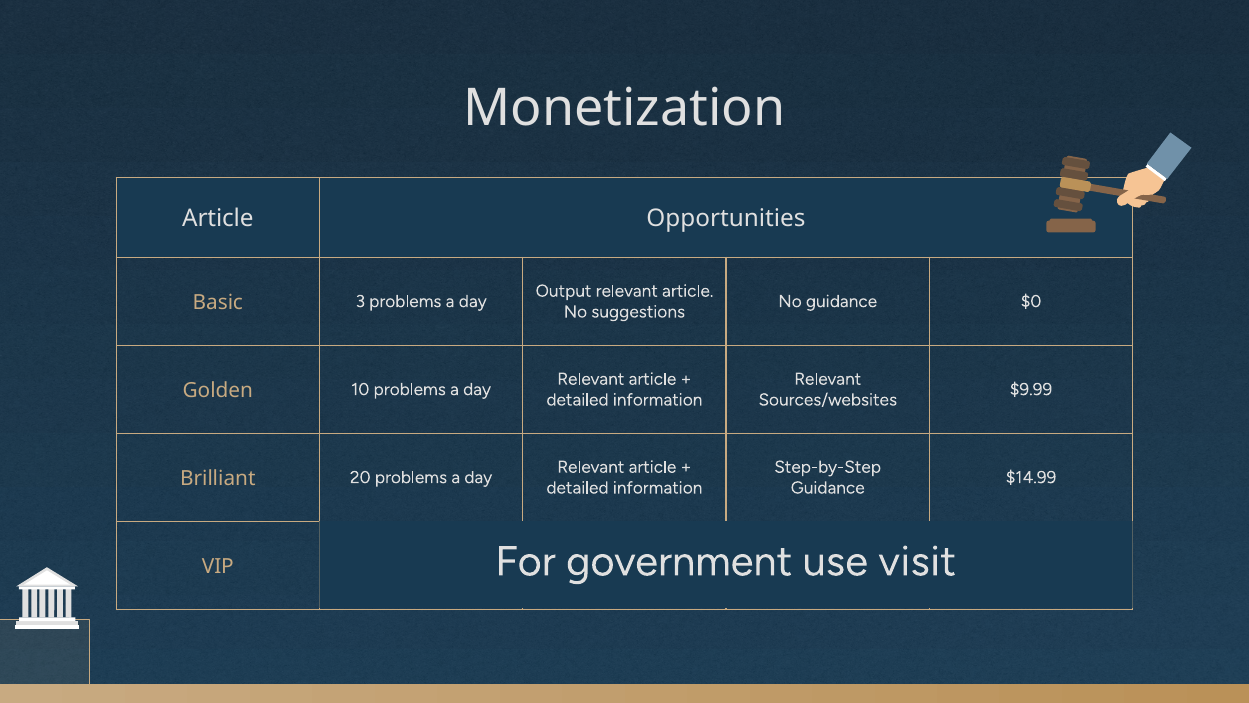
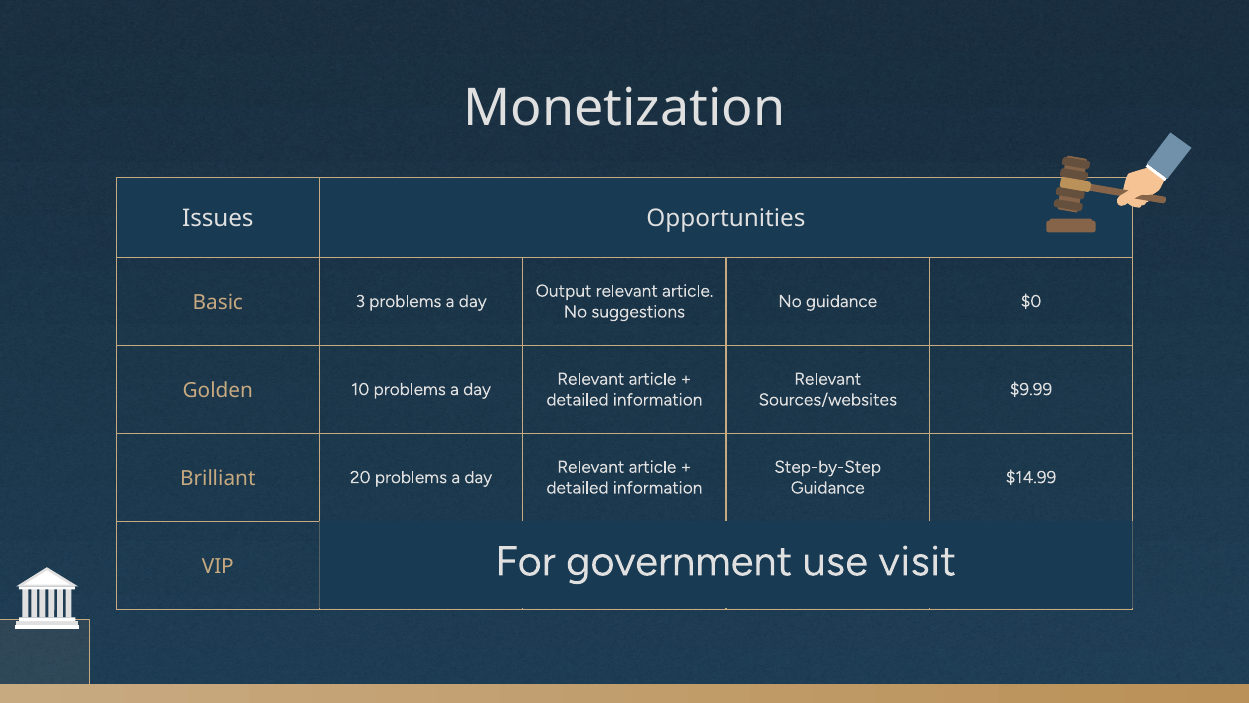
Article at (218, 219): Article -> Issues
